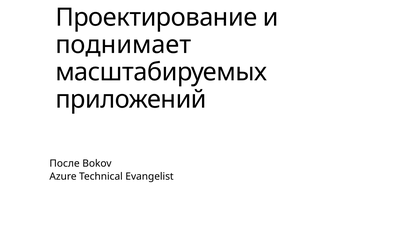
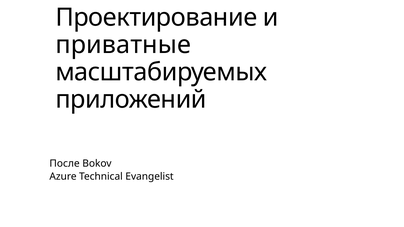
поднимает: поднимает -> приватные
